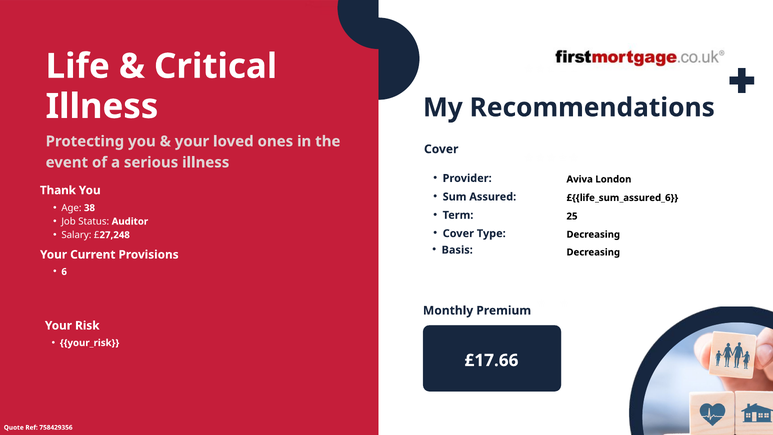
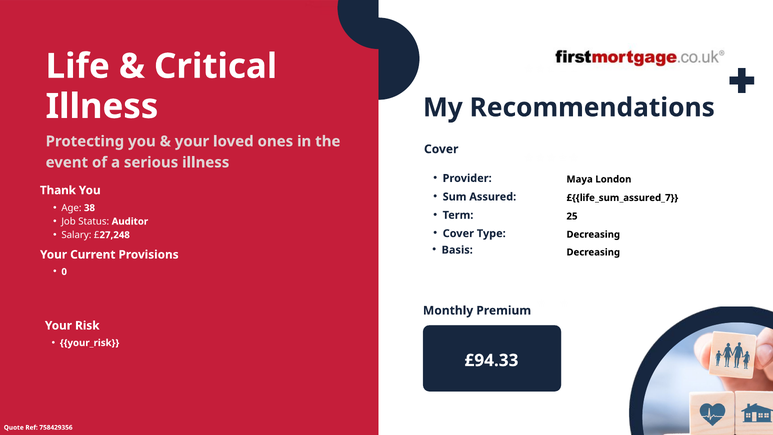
Aviva: Aviva -> Maya
£{{life_sum_assured_6: £{{life_sum_assured_6 -> £{{life_sum_assured_7
6: 6 -> 0
£17.66: £17.66 -> £94.33
